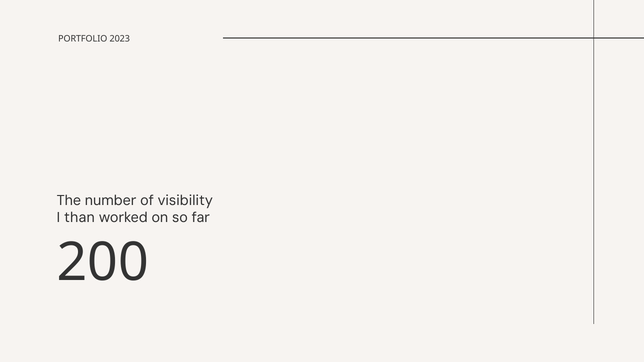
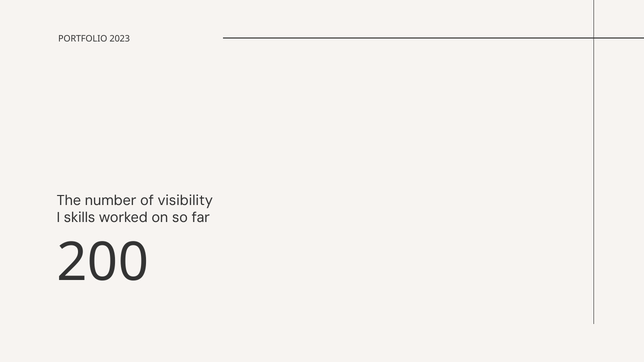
than: than -> skills
